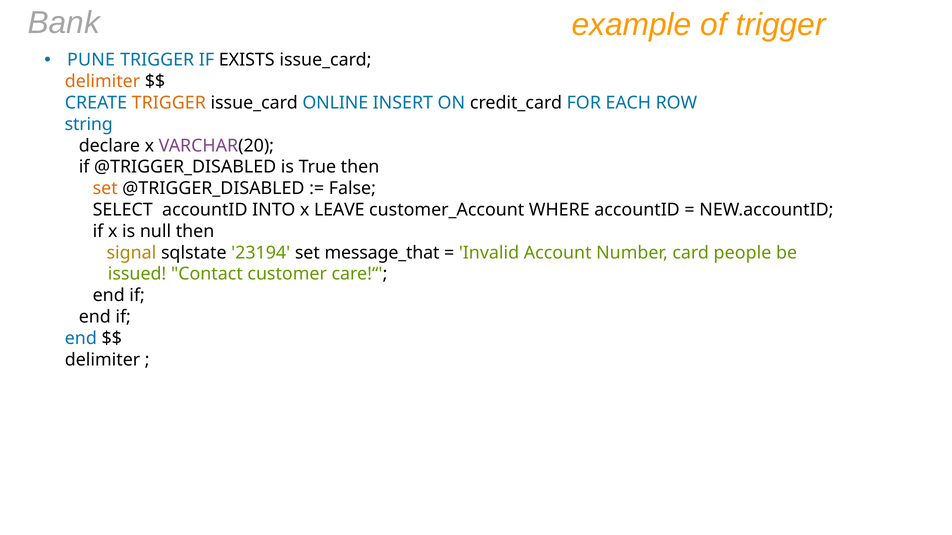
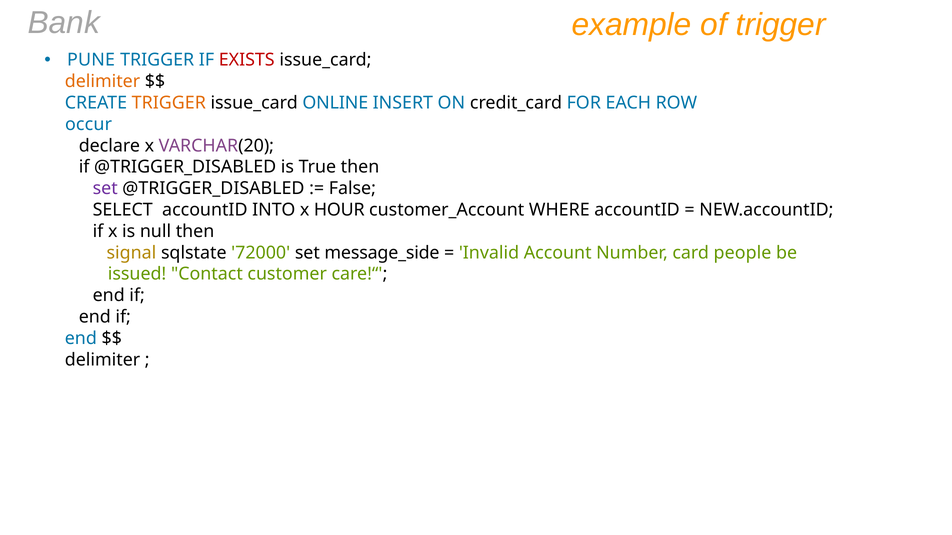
EXISTS colour: black -> red
string: string -> occur
set at (105, 189) colour: orange -> purple
LEAVE: LEAVE -> HOUR
23194: 23194 -> 72000
message_that: message_that -> message_side
